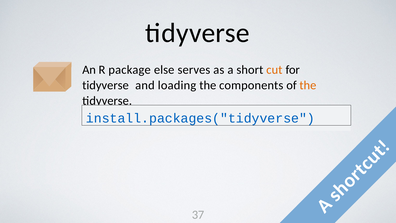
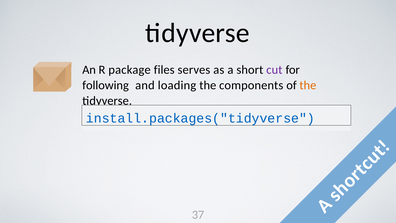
else: else -> files
cut colour: orange -> purple
tidyverse at (106, 85): tidyverse -> following
